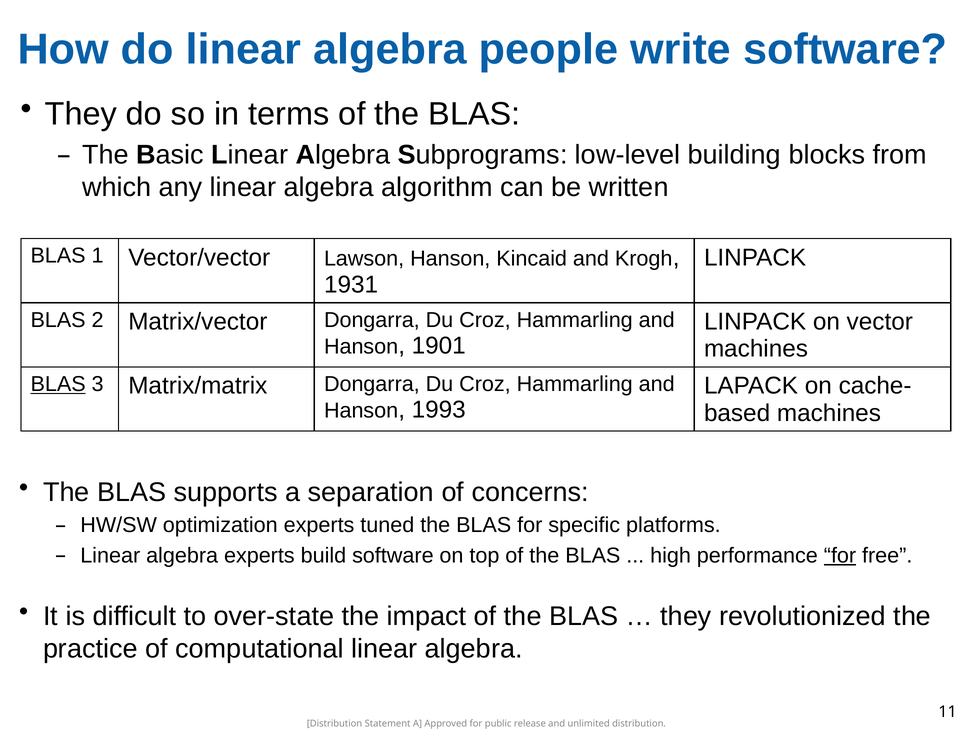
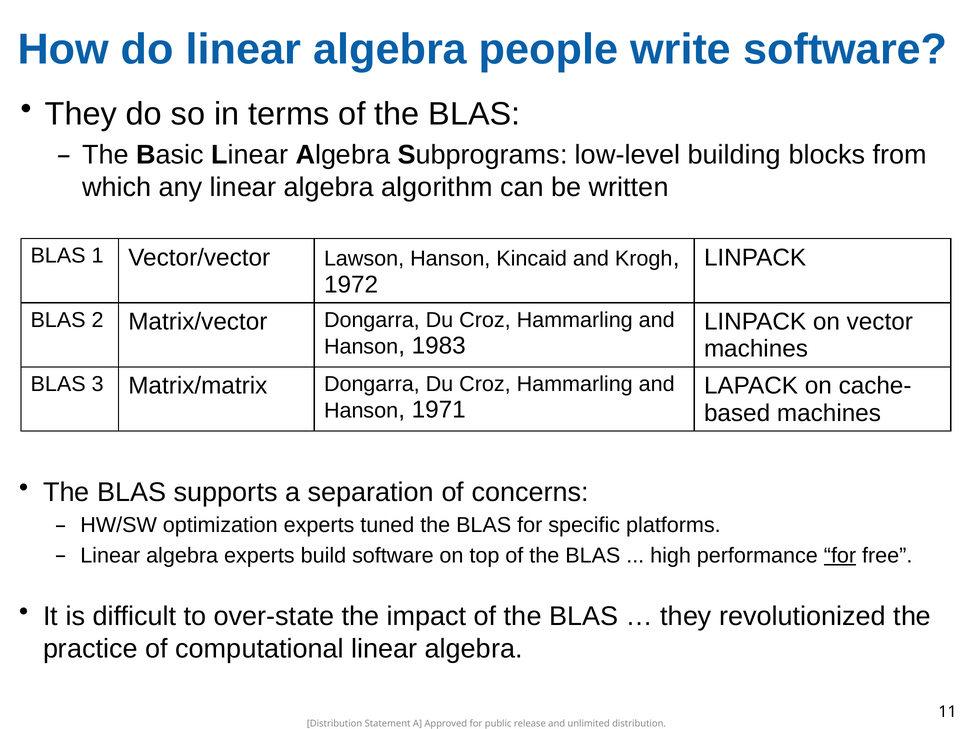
1931: 1931 -> 1972
1901: 1901 -> 1983
BLAS at (58, 385) underline: present -> none
1993: 1993 -> 1971
